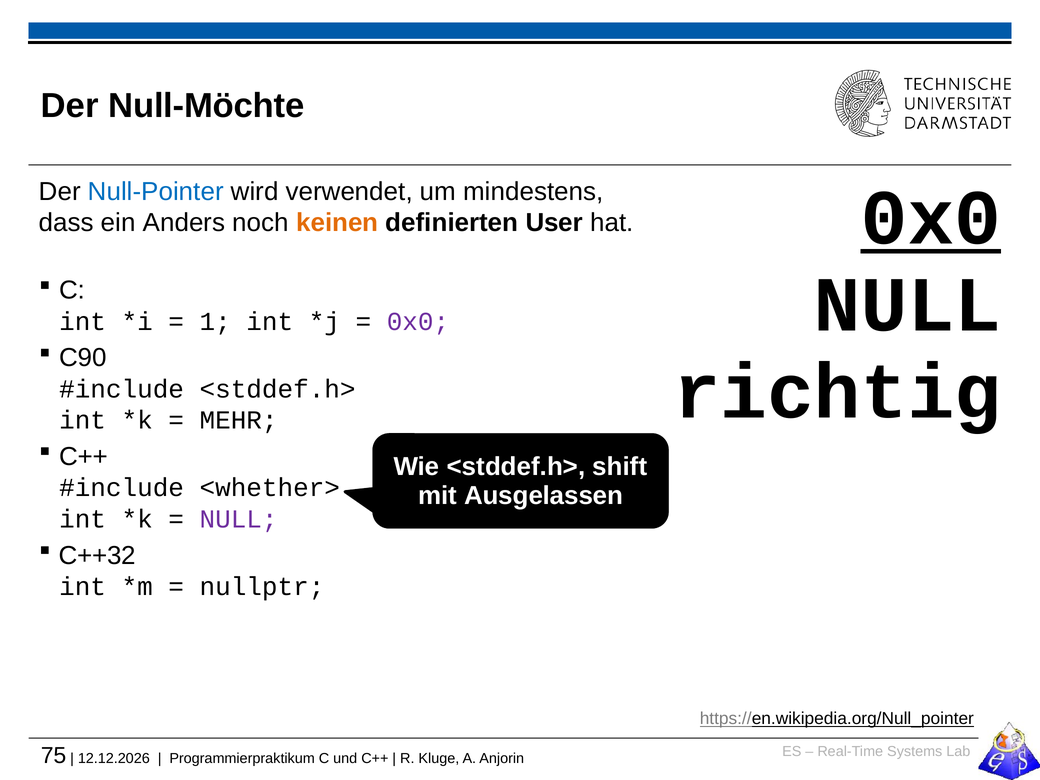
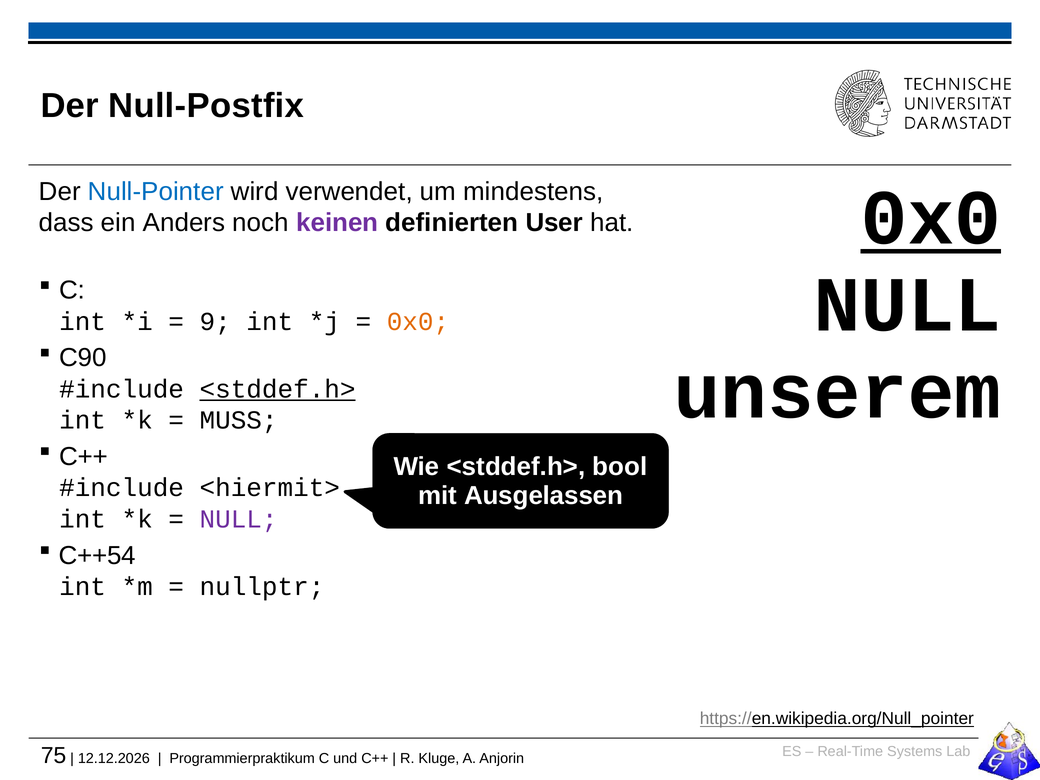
Null-Möchte: Null-Möchte -> Null-Postfix
keinen colour: orange -> purple
1: 1 -> 9
0x0 at (418, 321) colour: purple -> orange
richtig: richtig -> unserem
<stddef.h> at (278, 389) underline: none -> present
MEHR: MEHR -> MUSS
shift: shift -> bool
<whether>: <whether> -> <hiermit>
C++32: C++32 -> C++54
